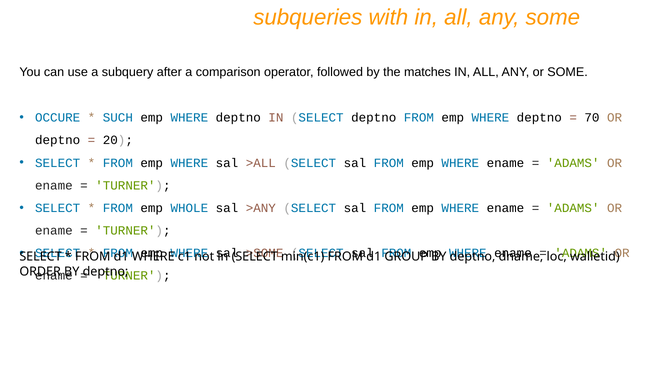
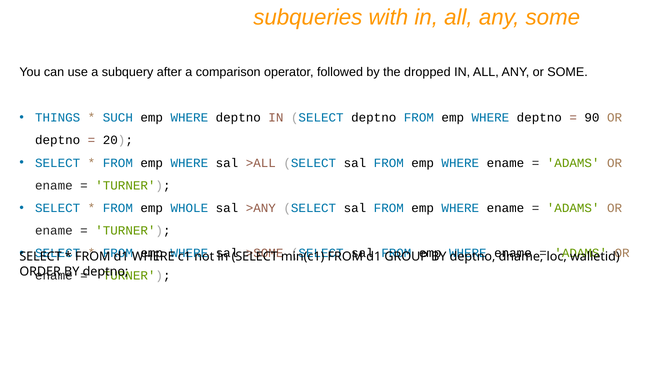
matches: matches -> dropped
OCCURE: OCCURE -> THINGS
70: 70 -> 90
